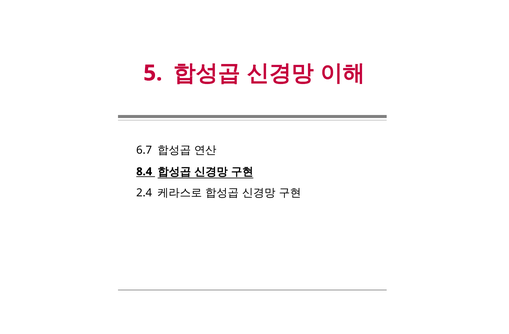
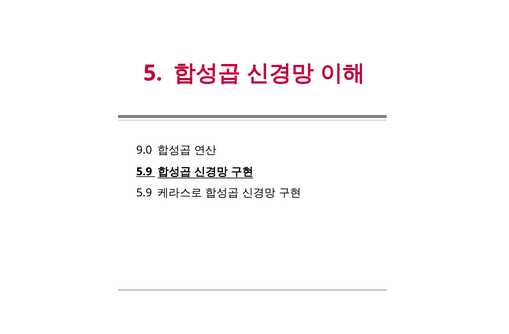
6.7: 6.7 -> 9.0
8.4 at (144, 172): 8.4 -> 5.9
2.4 at (144, 193): 2.4 -> 5.9
